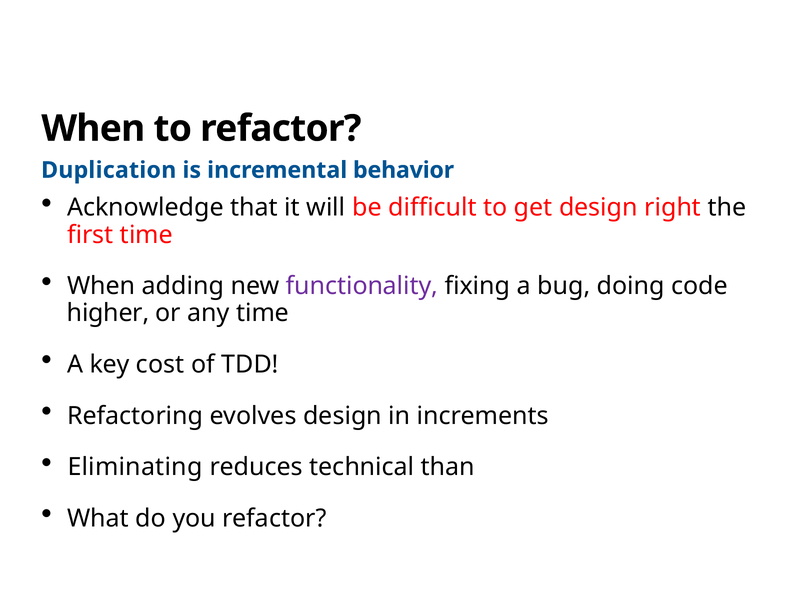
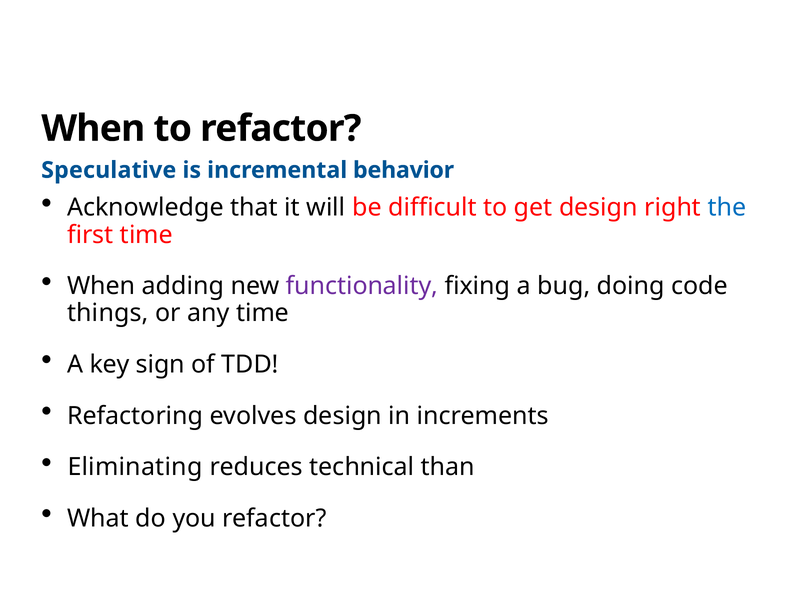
Duplication: Duplication -> Speculative
the colour: black -> blue
higher: higher -> things
cost: cost -> sign
